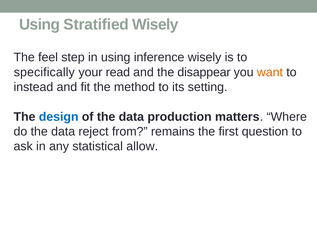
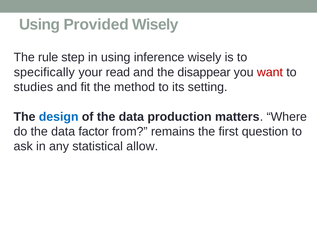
Stratified: Stratified -> Provided
feel: feel -> rule
want colour: orange -> red
instead: instead -> studies
reject: reject -> factor
